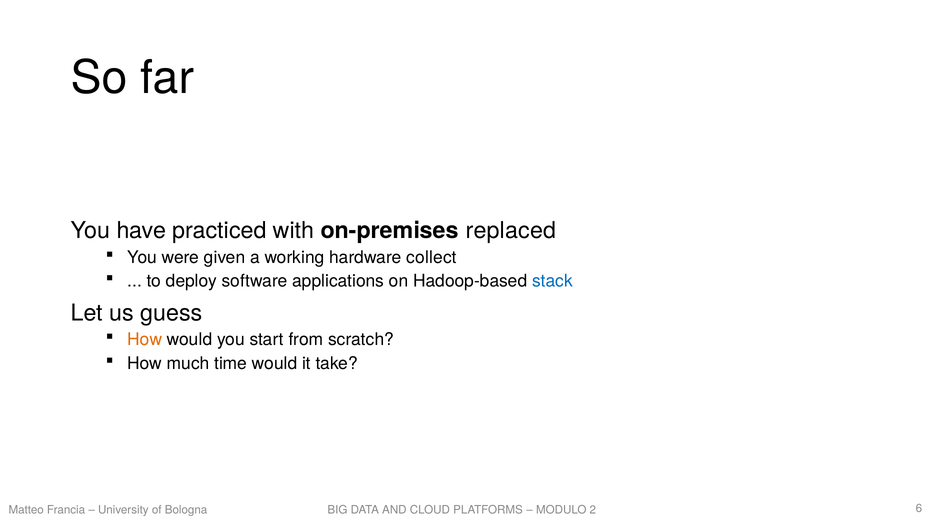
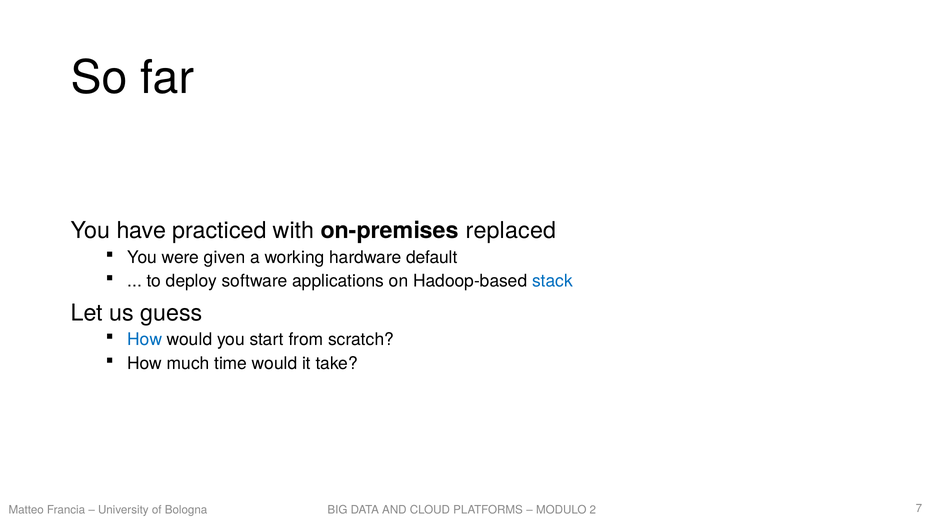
collect: collect -> default
How at (145, 339) colour: orange -> blue
6: 6 -> 7
